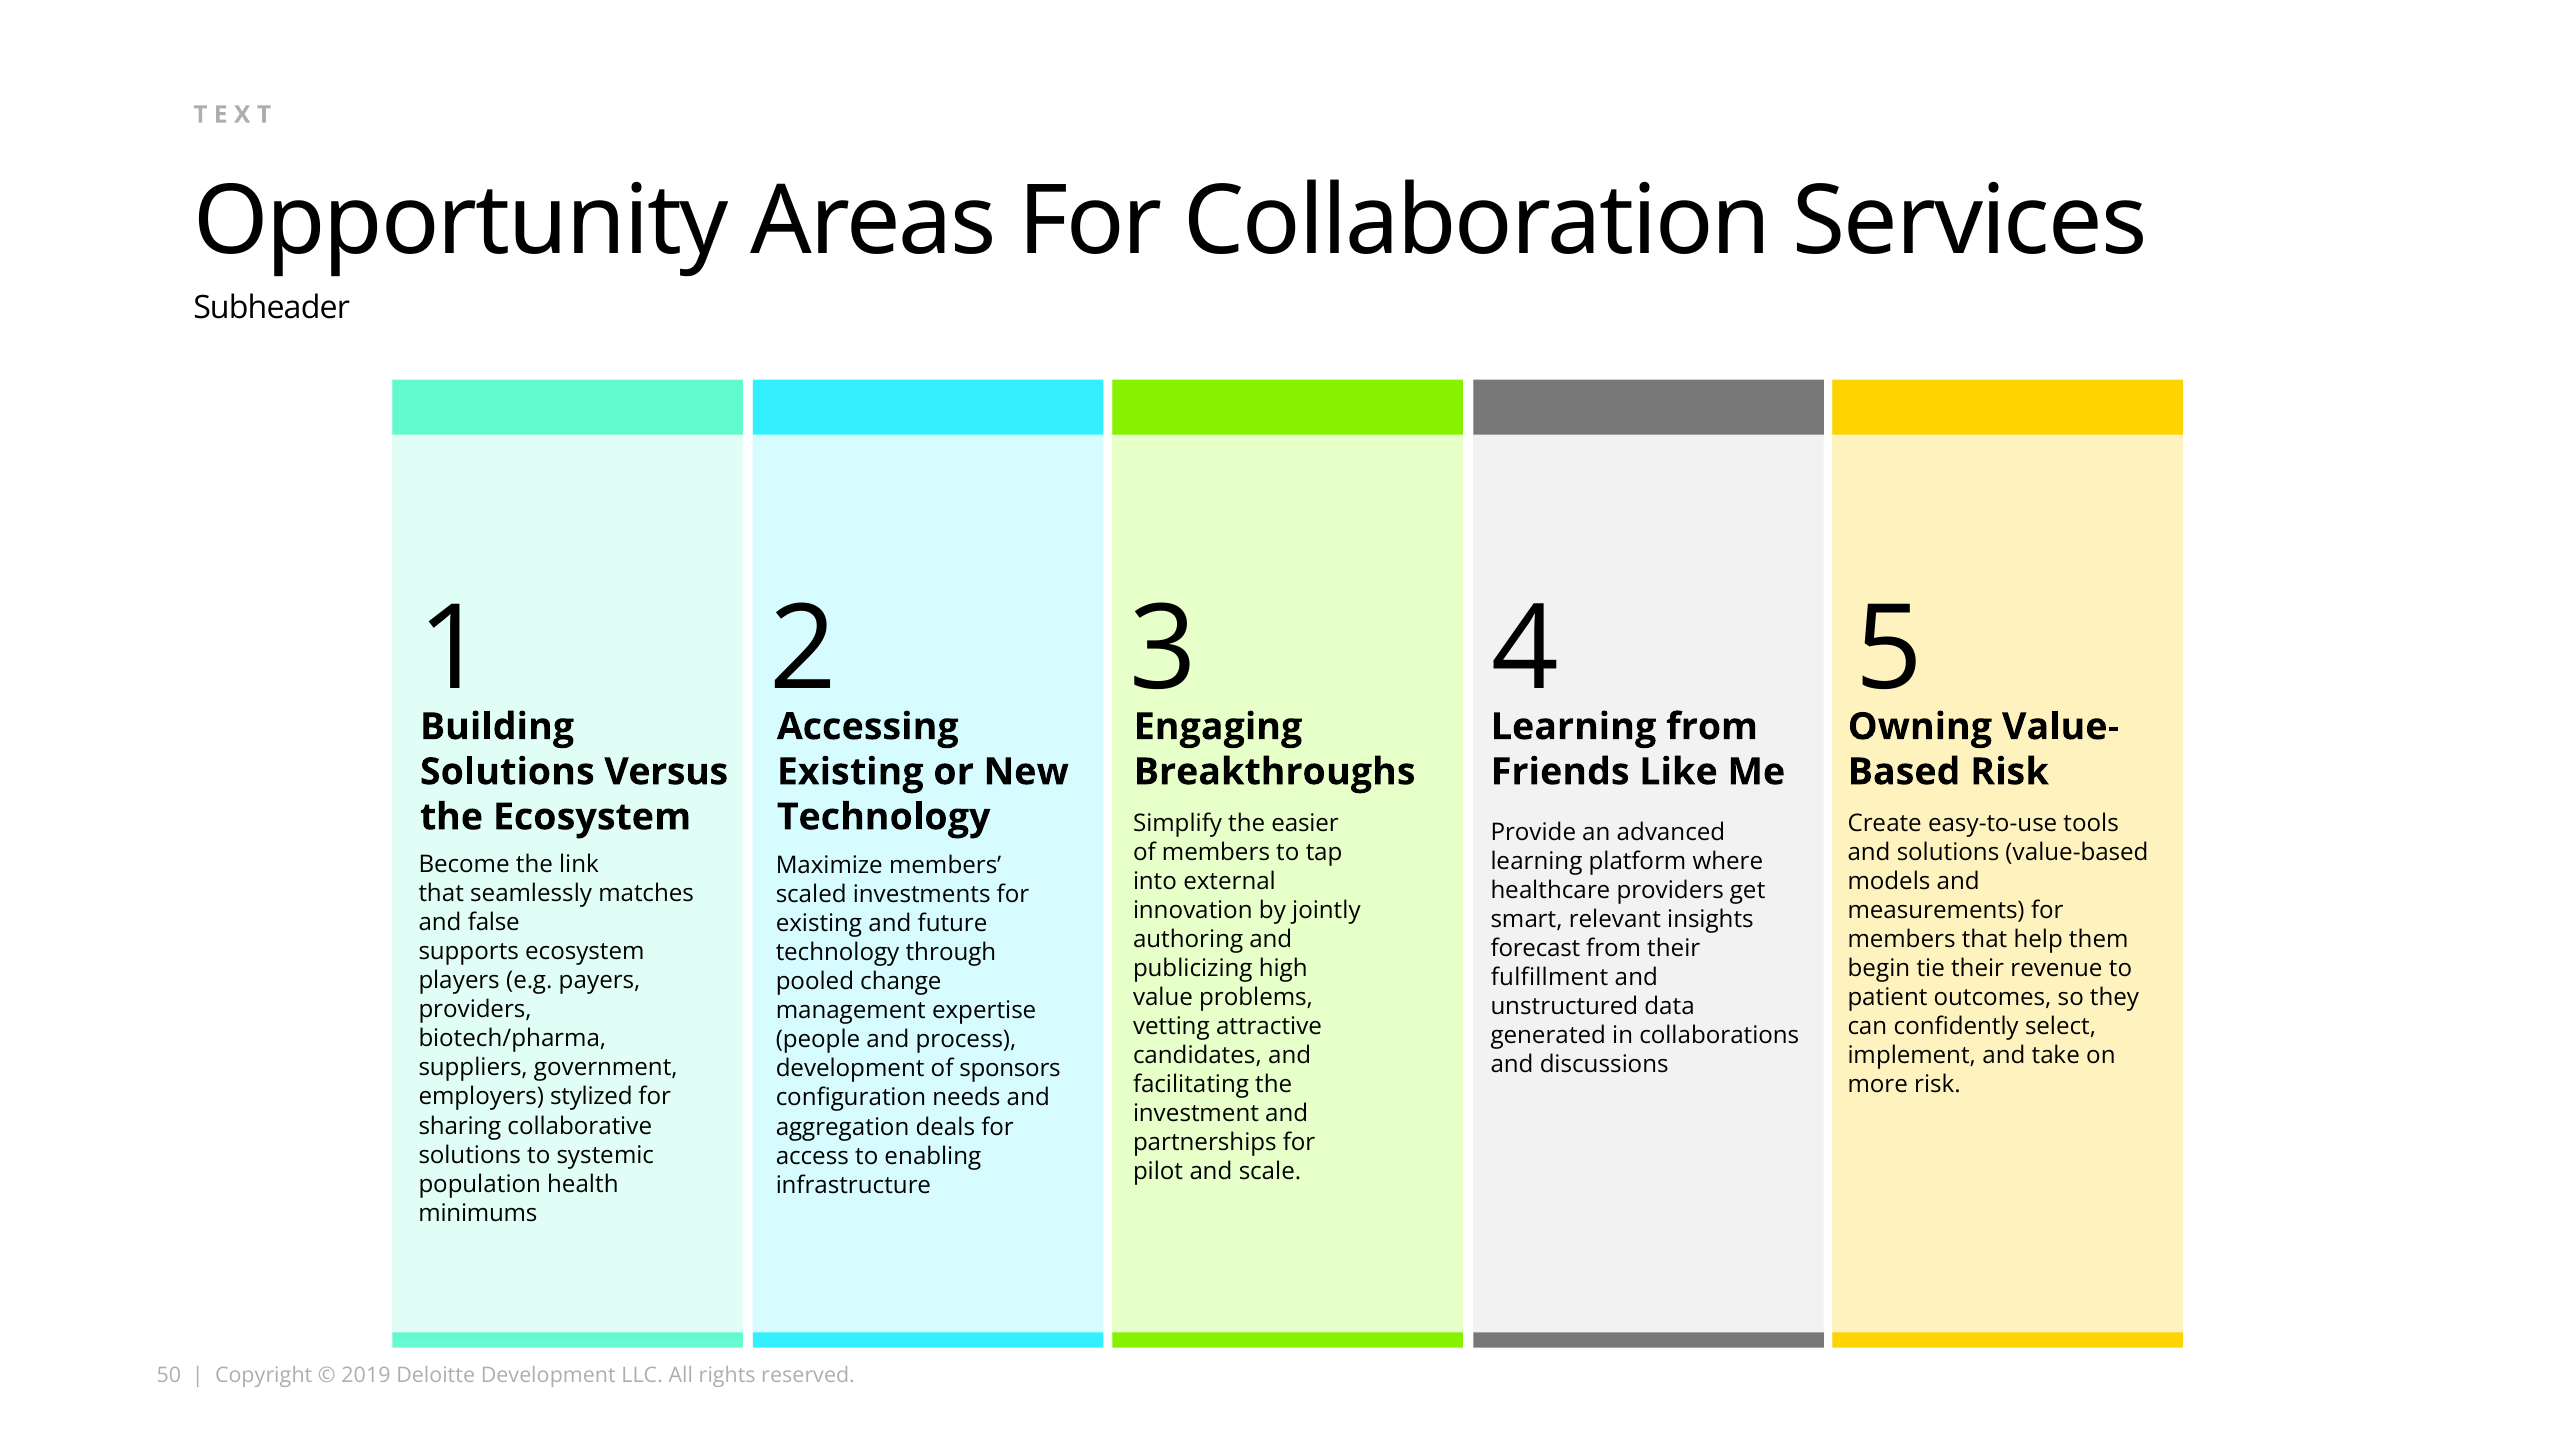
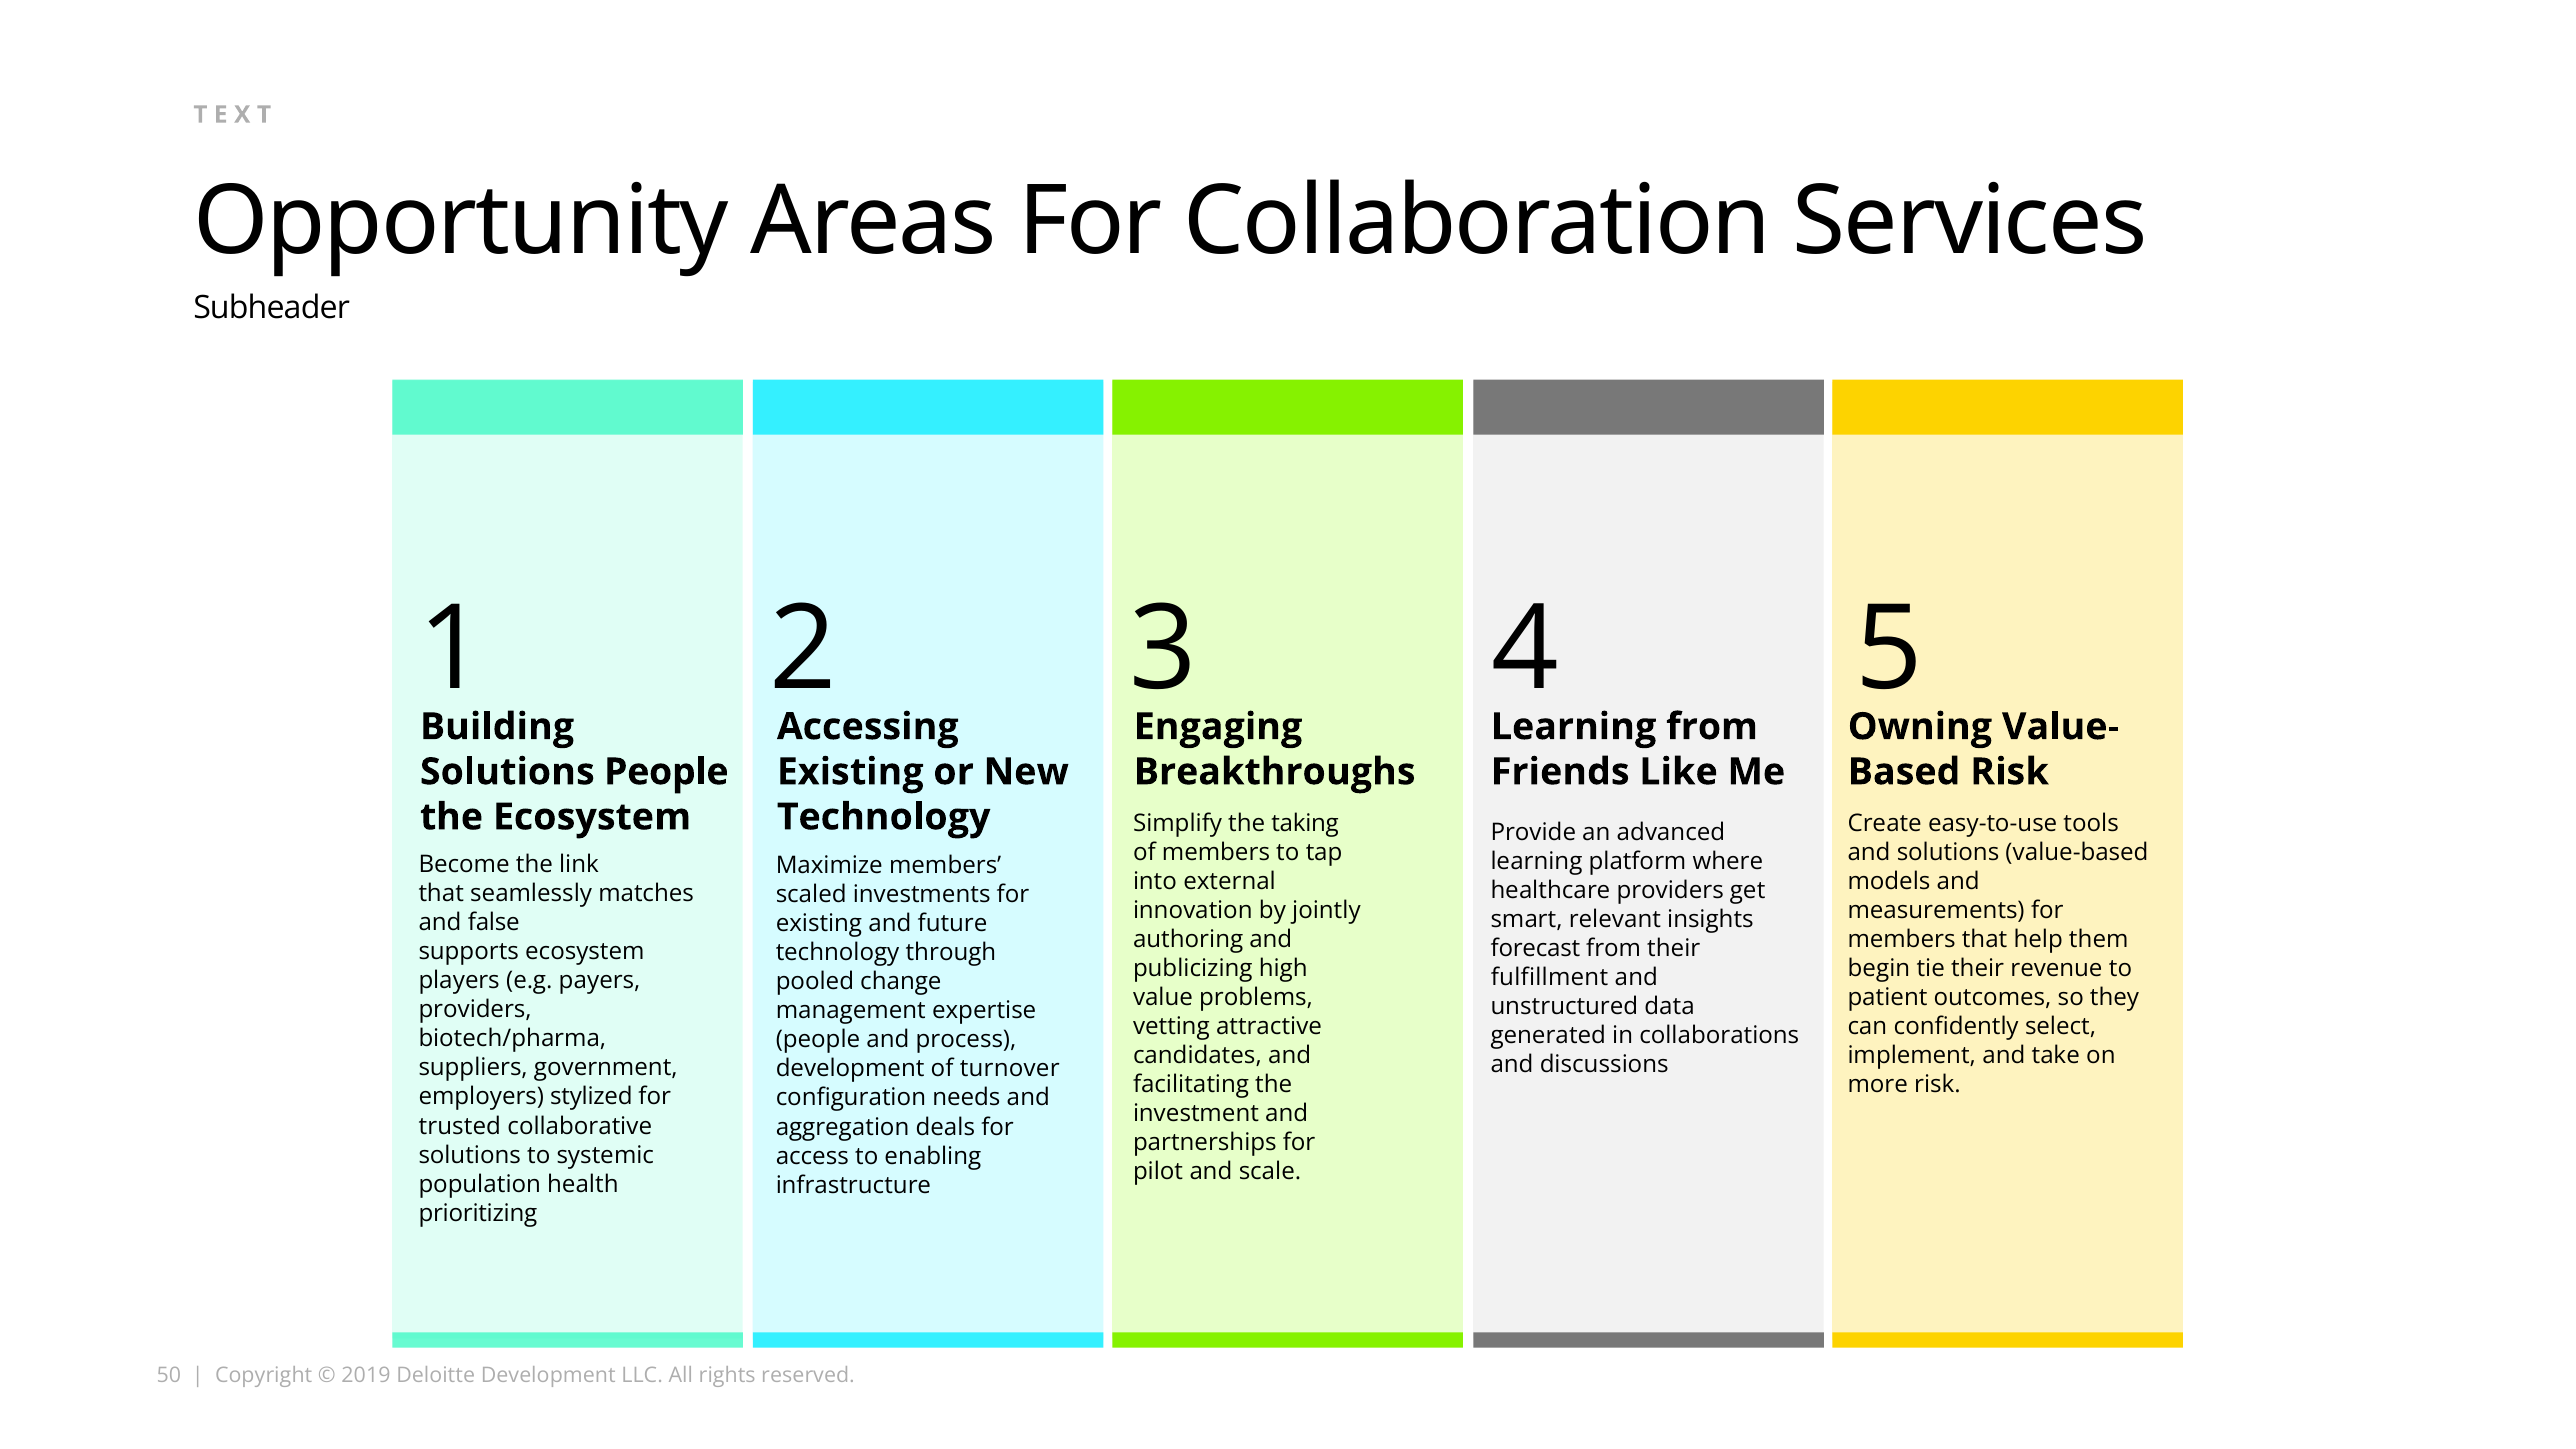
Solutions Versus: Versus -> People
easier: easier -> taking
sponsors: sponsors -> turnover
sharing: sharing -> trusted
minimums: minimums -> prioritizing
